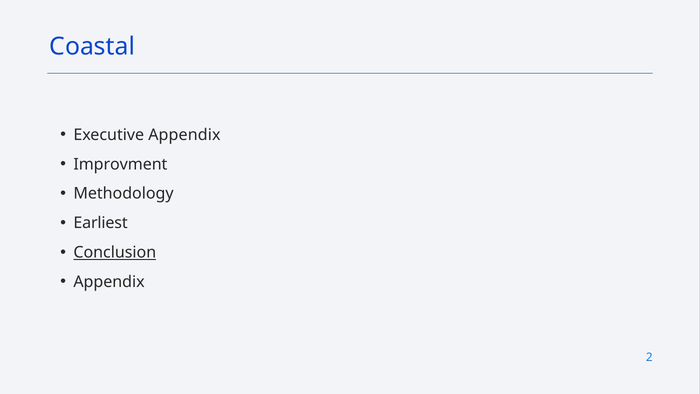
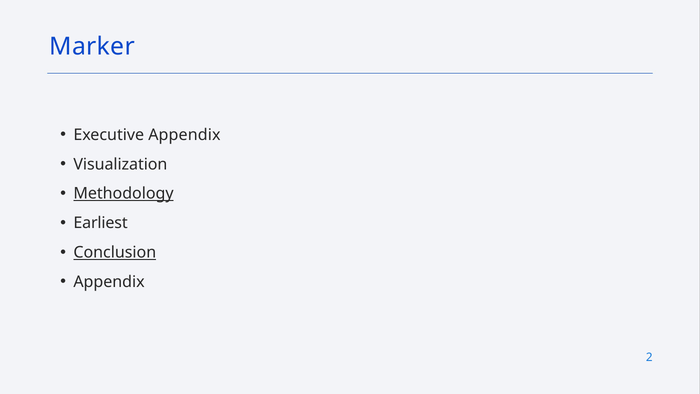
Coastal: Coastal -> Marker
Improvment: Improvment -> Visualization
Methodology underline: none -> present
